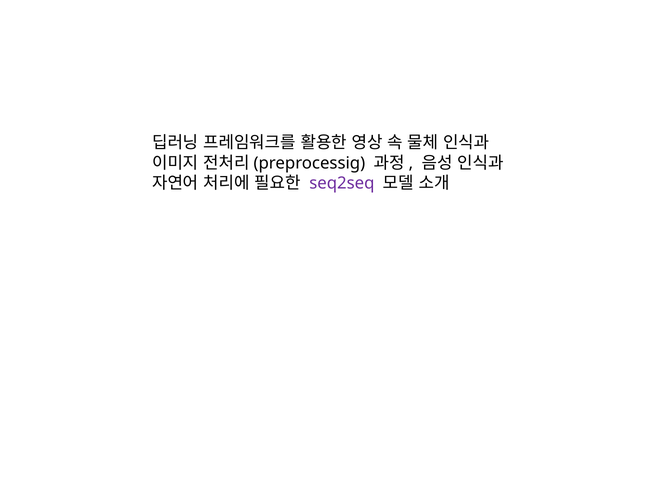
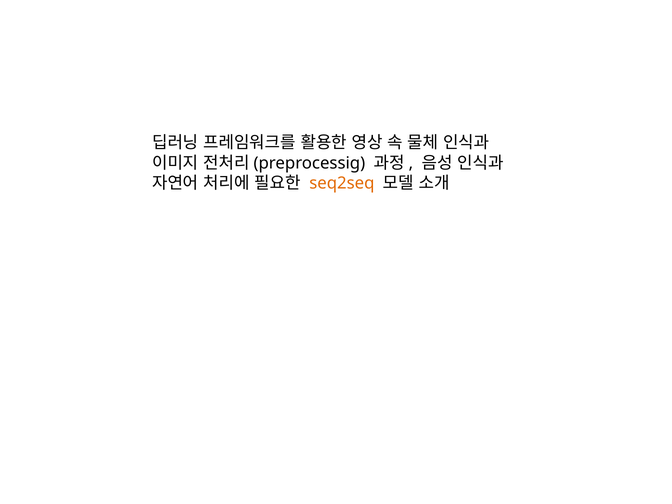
seq2seq colour: purple -> orange
